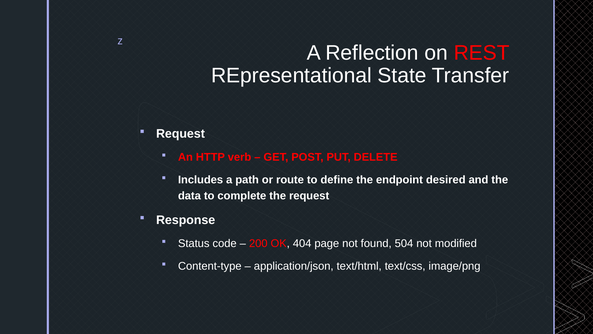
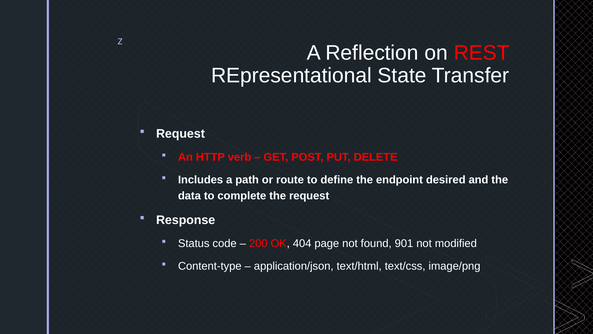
504: 504 -> 901
